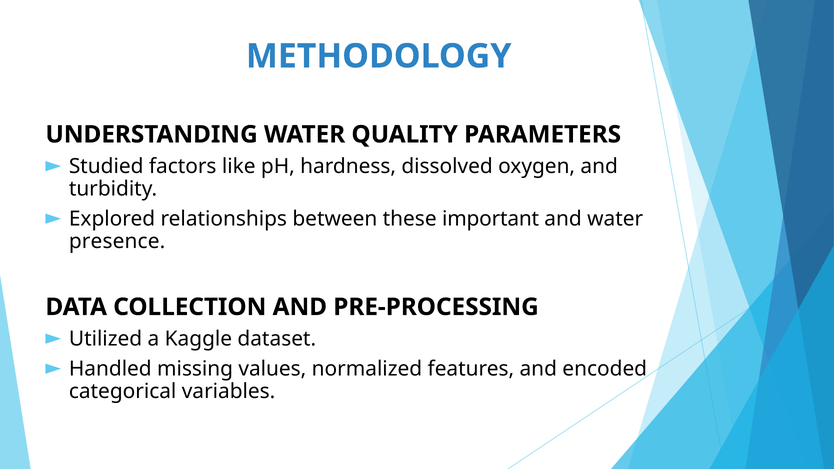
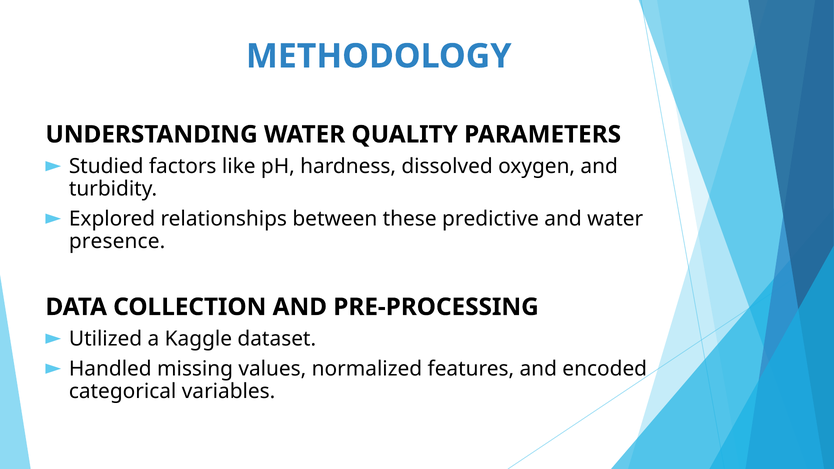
important: important -> predictive
